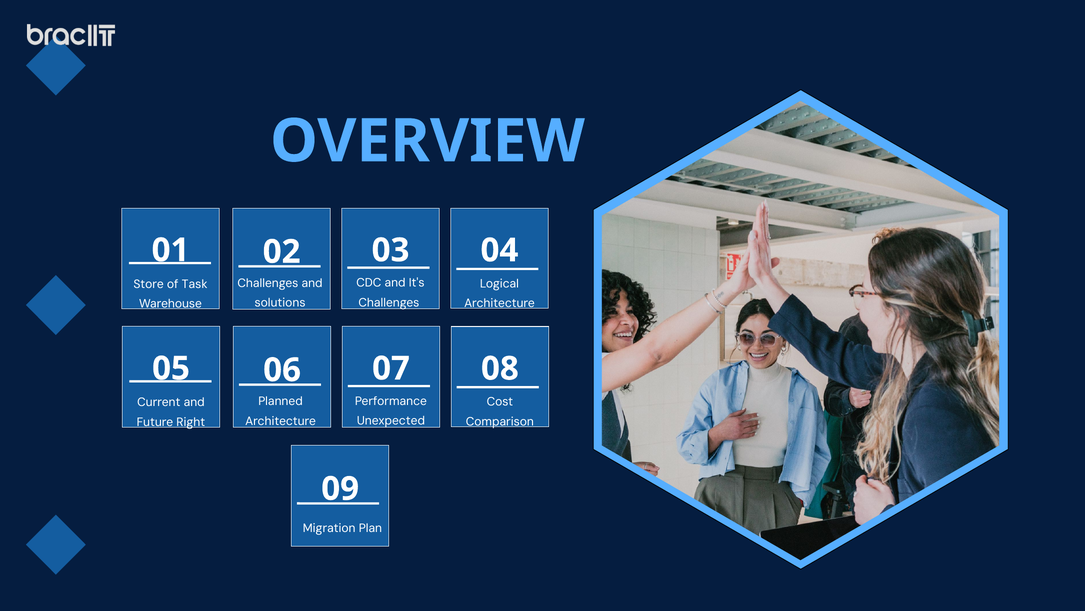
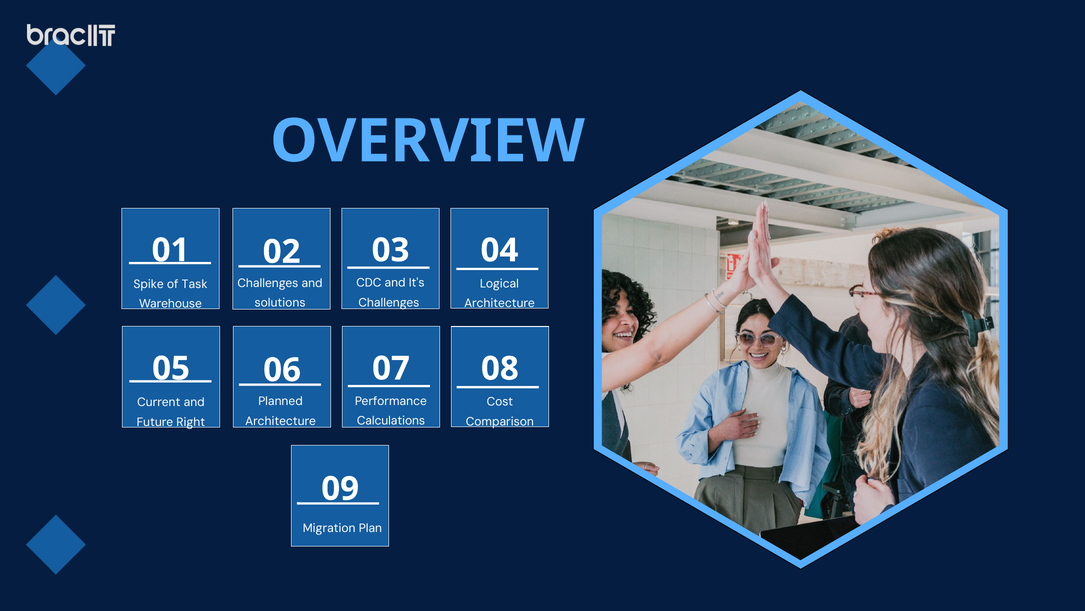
Store: Store -> Spike
Unexpected: Unexpected -> Calculations
